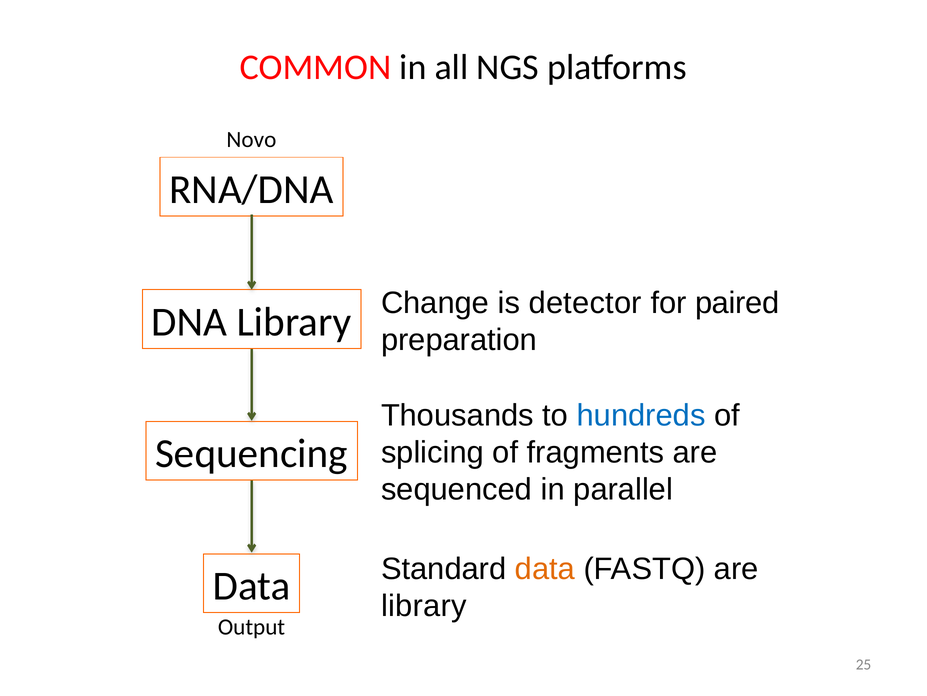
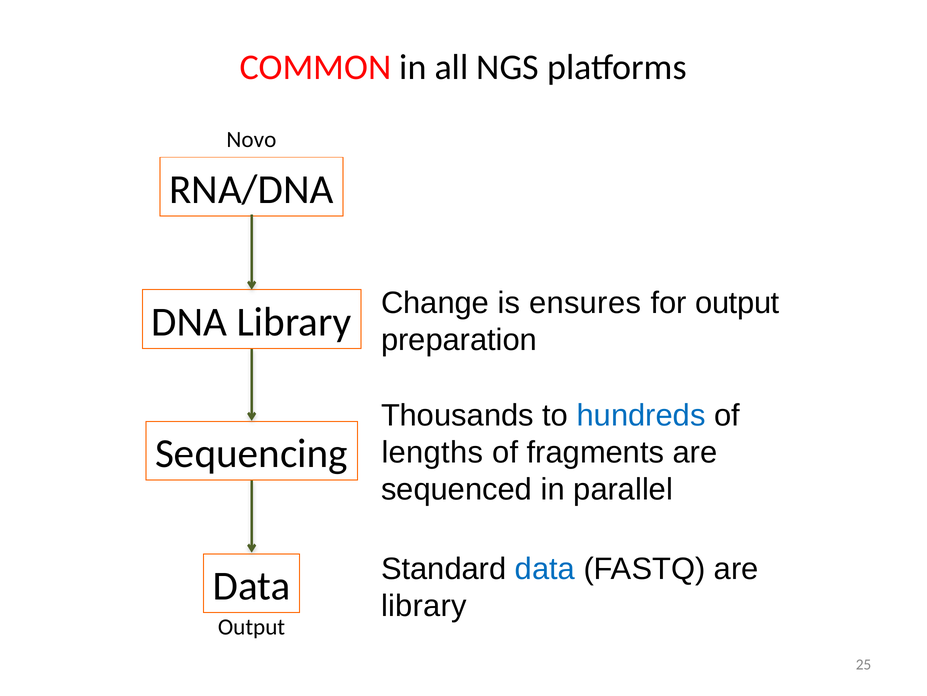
detector: detector -> ensures
for paired: paired -> output
splicing: splicing -> lengths
data at (545, 568) colour: orange -> blue
